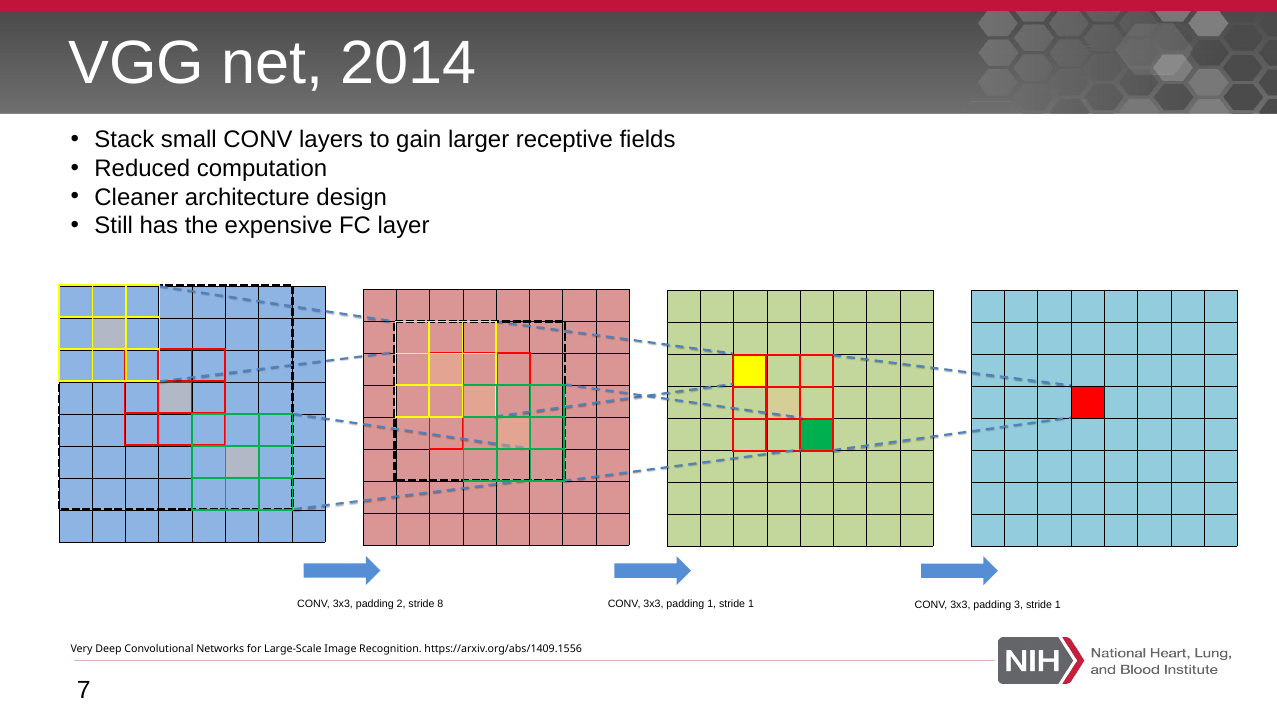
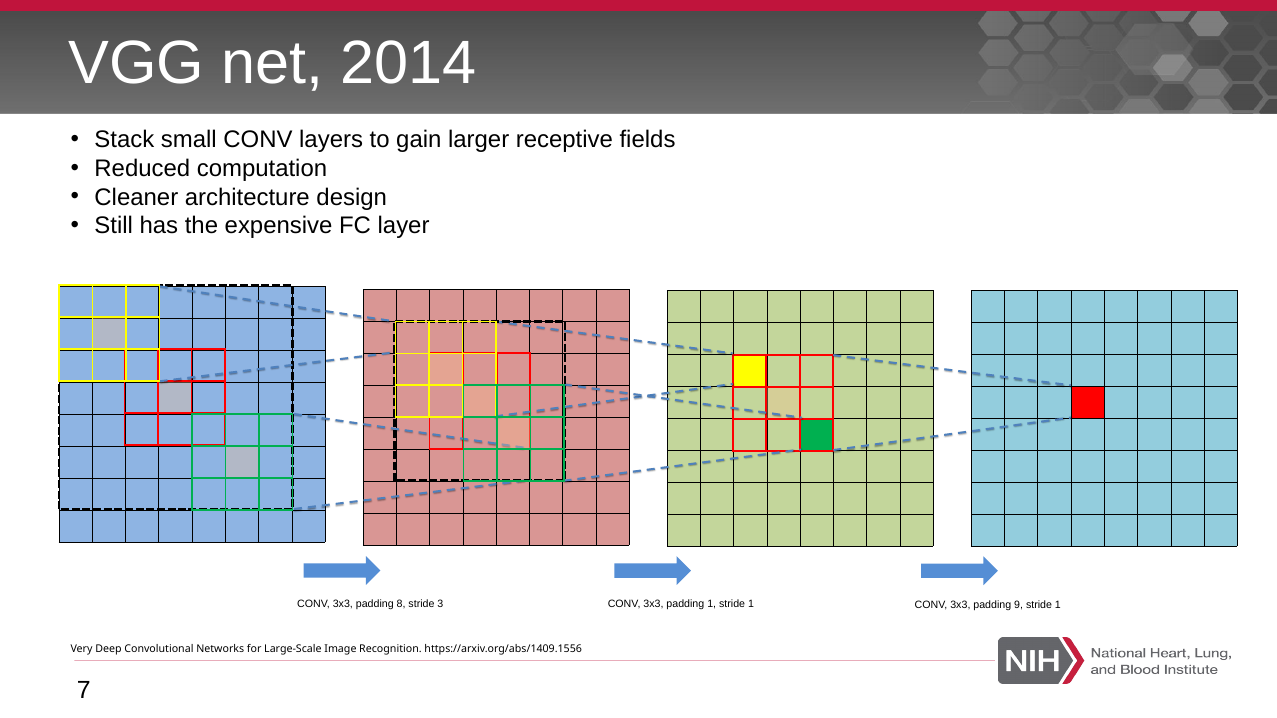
2: 2 -> 8
8: 8 -> 3
3: 3 -> 9
